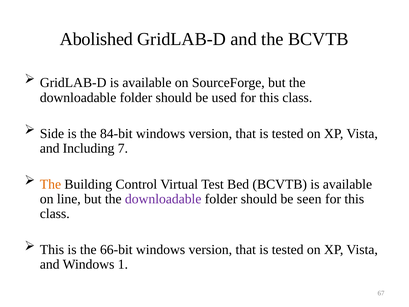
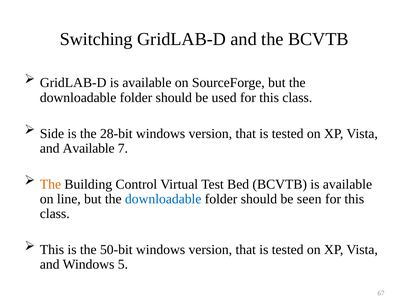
Abolished: Abolished -> Switching
84-bit: 84-bit -> 28-bit
and Including: Including -> Available
downloadable at (163, 199) colour: purple -> blue
66-bit: 66-bit -> 50-bit
1: 1 -> 5
